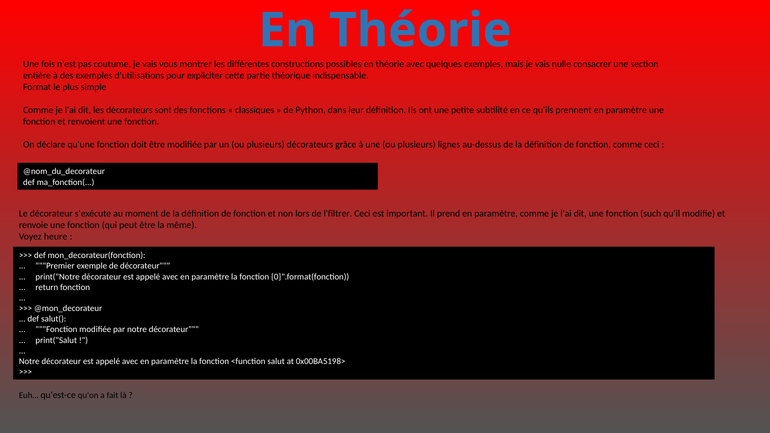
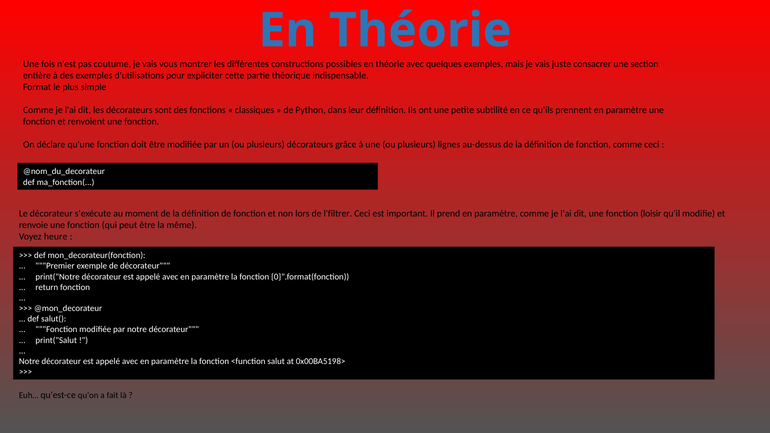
nulle: nulle -> juste
such: such -> loisir
